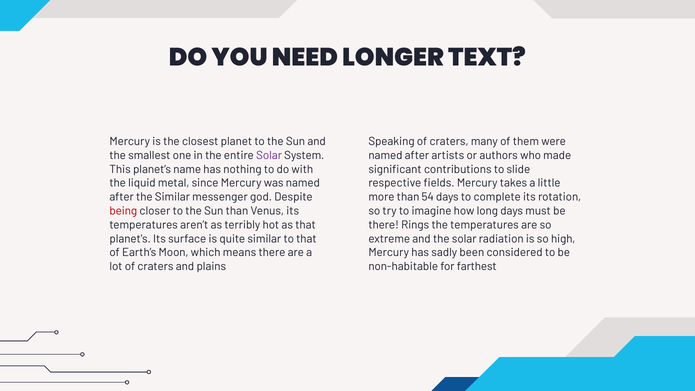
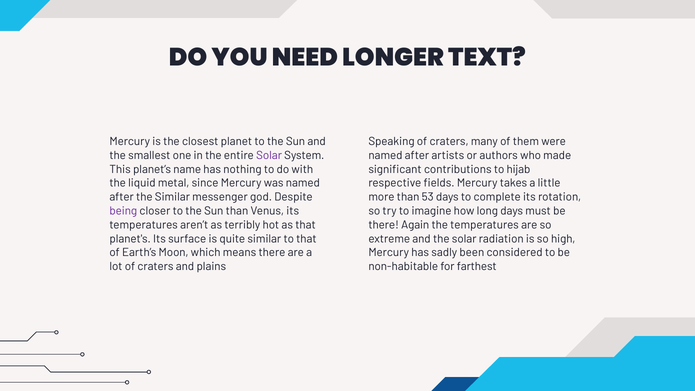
slide: slide -> hijab
54: 54 -> 53
being colour: red -> purple
Rings: Rings -> Again
